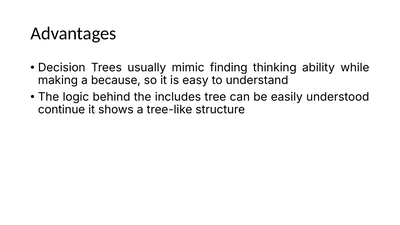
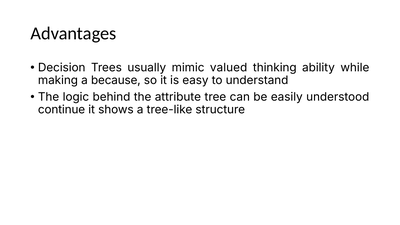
finding: finding -> valued
includes: includes -> attribute
